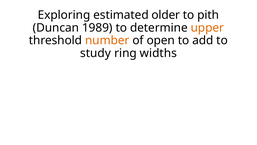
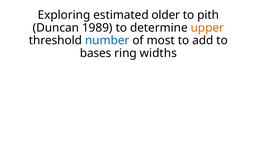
number colour: orange -> blue
open: open -> most
study: study -> bases
